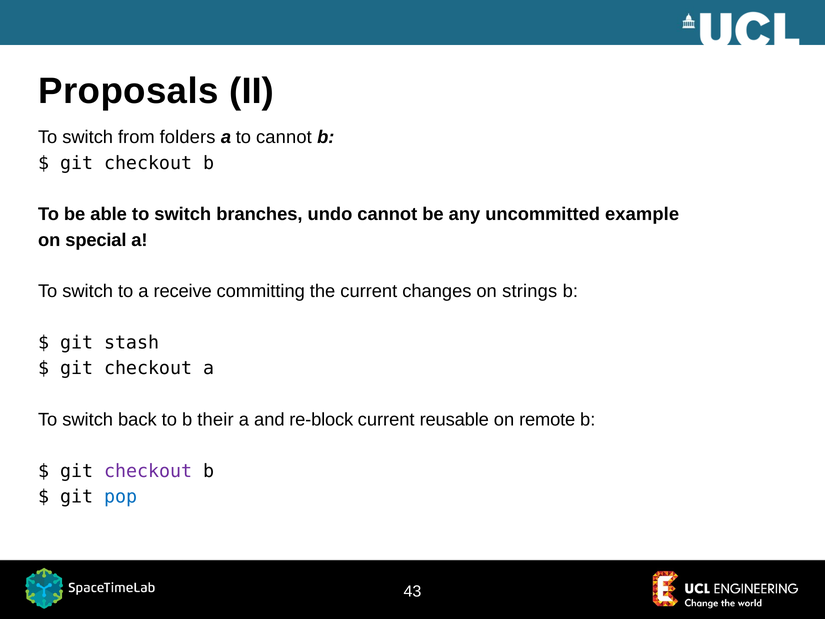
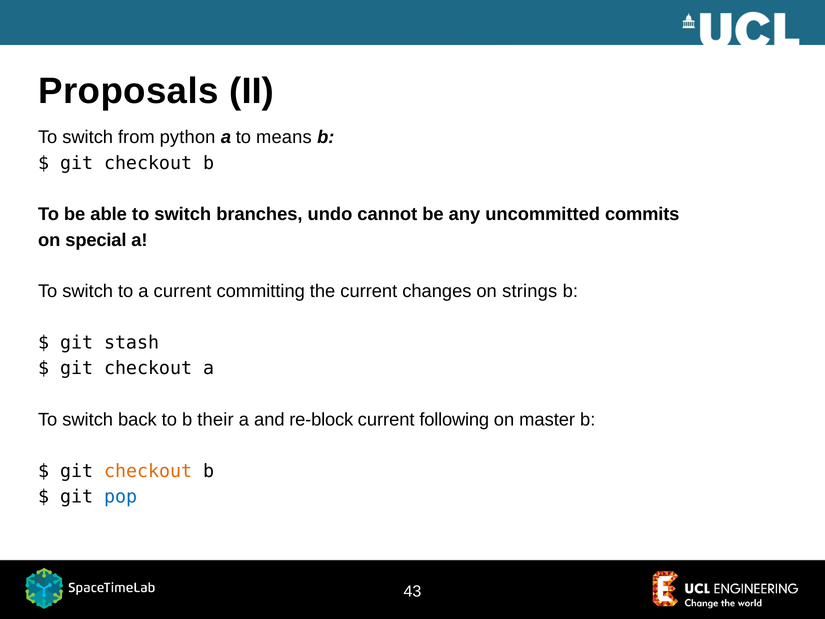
folders: folders -> python
to cannot: cannot -> means
example: example -> commits
a receive: receive -> current
reusable: reusable -> following
remote: remote -> master
checkout at (148, 471) colour: purple -> orange
